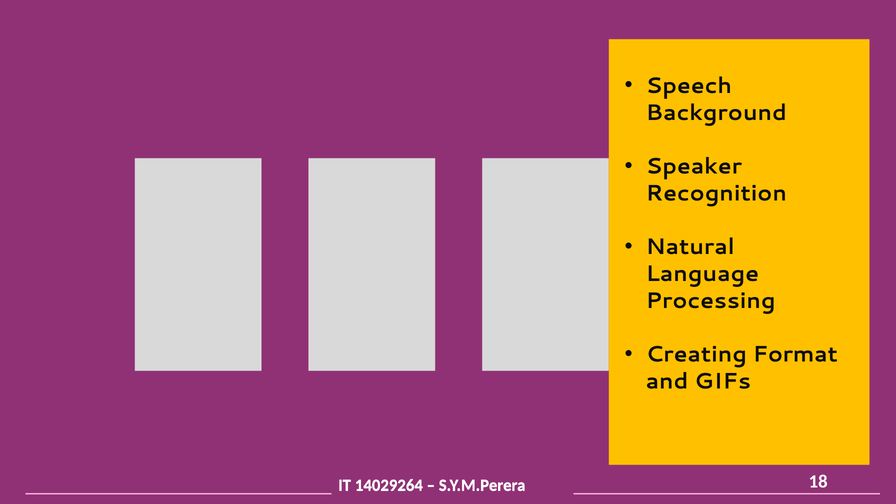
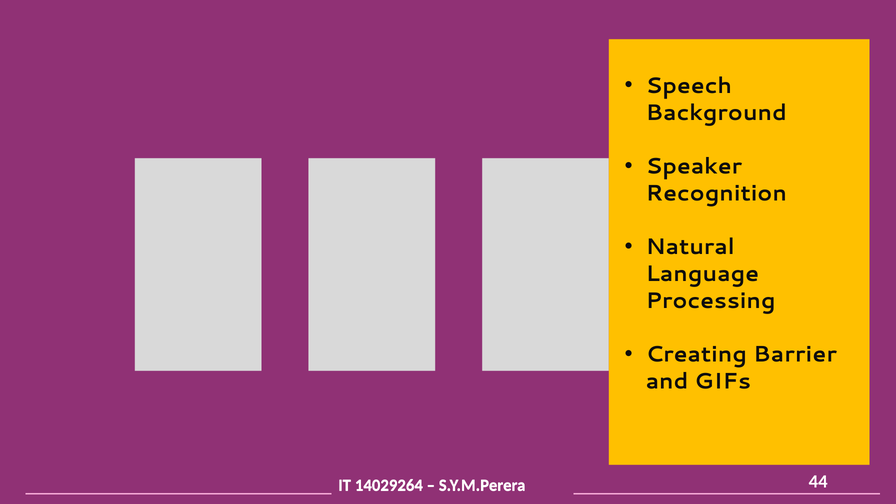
Format: Format -> Barrier
18: 18 -> 44
